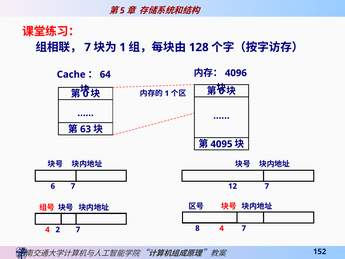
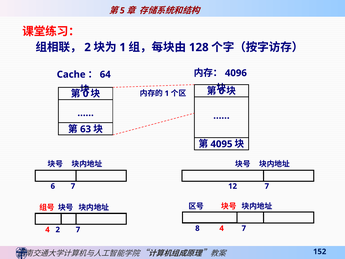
7 at (88, 47): 7 -> 2
